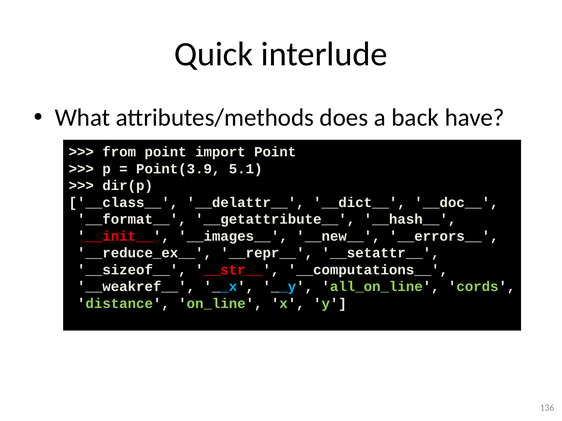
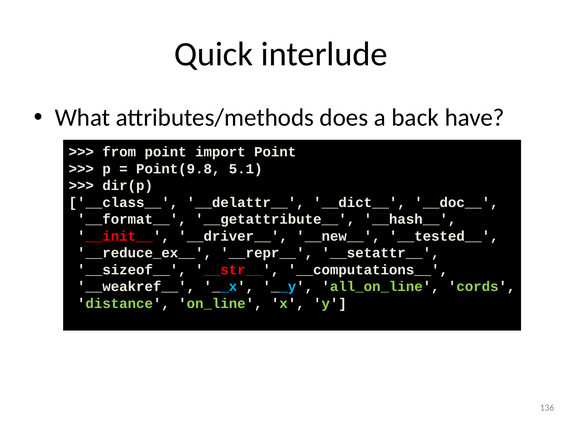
Point(3.9: Point(3.9 -> Point(9.8
__images__: __images__ -> __driver__
__errors__: __errors__ -> __tested__
